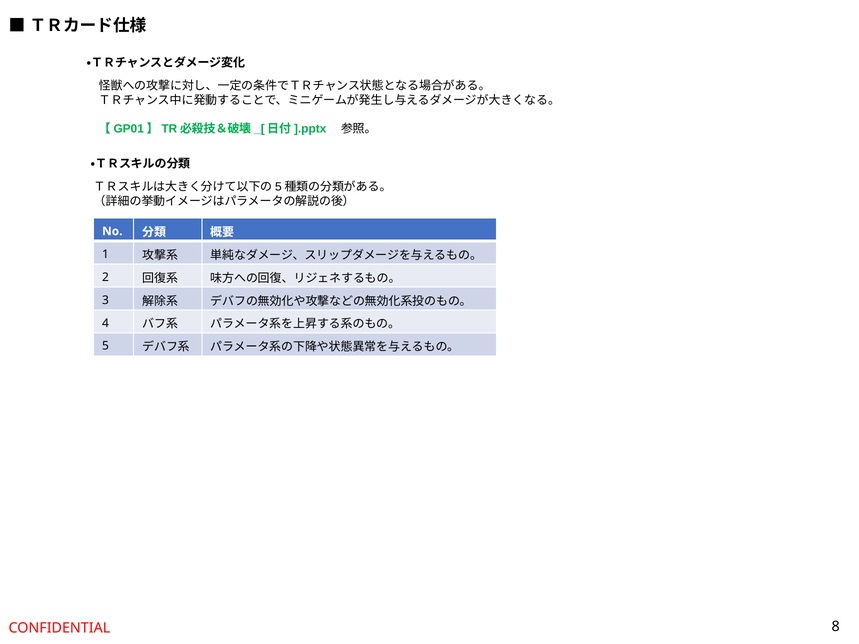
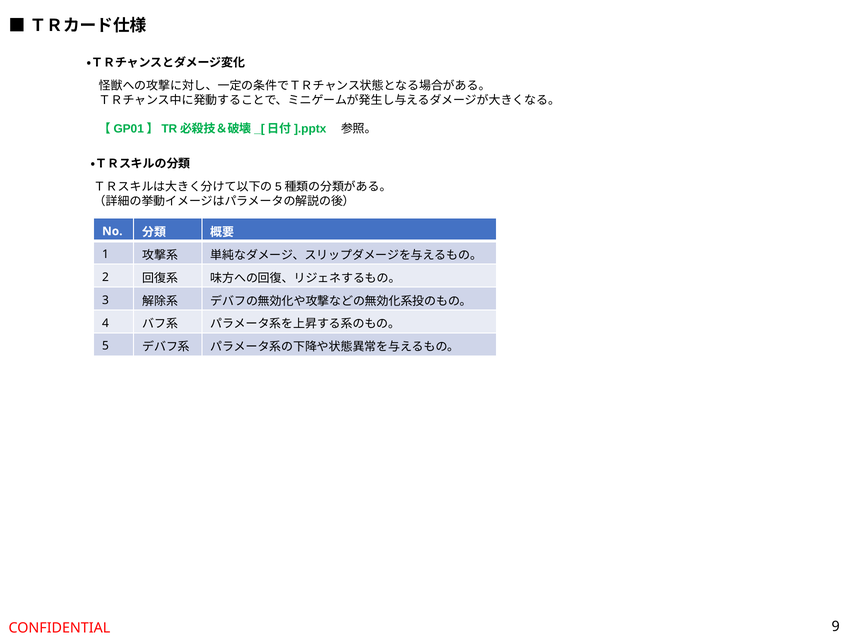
8: 8 -> 9
